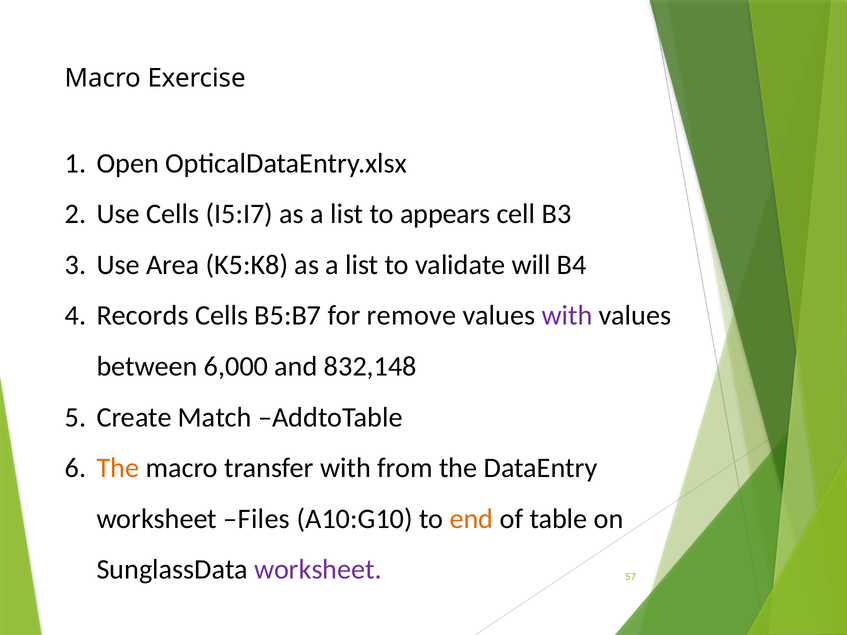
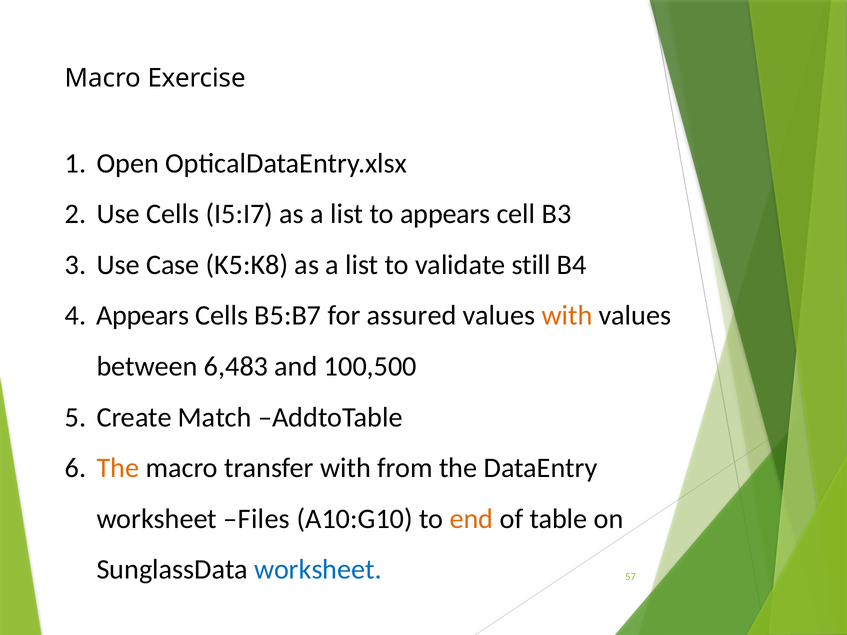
Area: Area -> Case
will: will -> still
Records at (143, 316): Records -> Appears
remove: remove -> assured
with at (567, 316) colour: purple -> orange
6,000: 6,000 -> 6,483
832,148: 832,148 -> 100,500
worksheet at (318, 570) colour: purple -> blue
